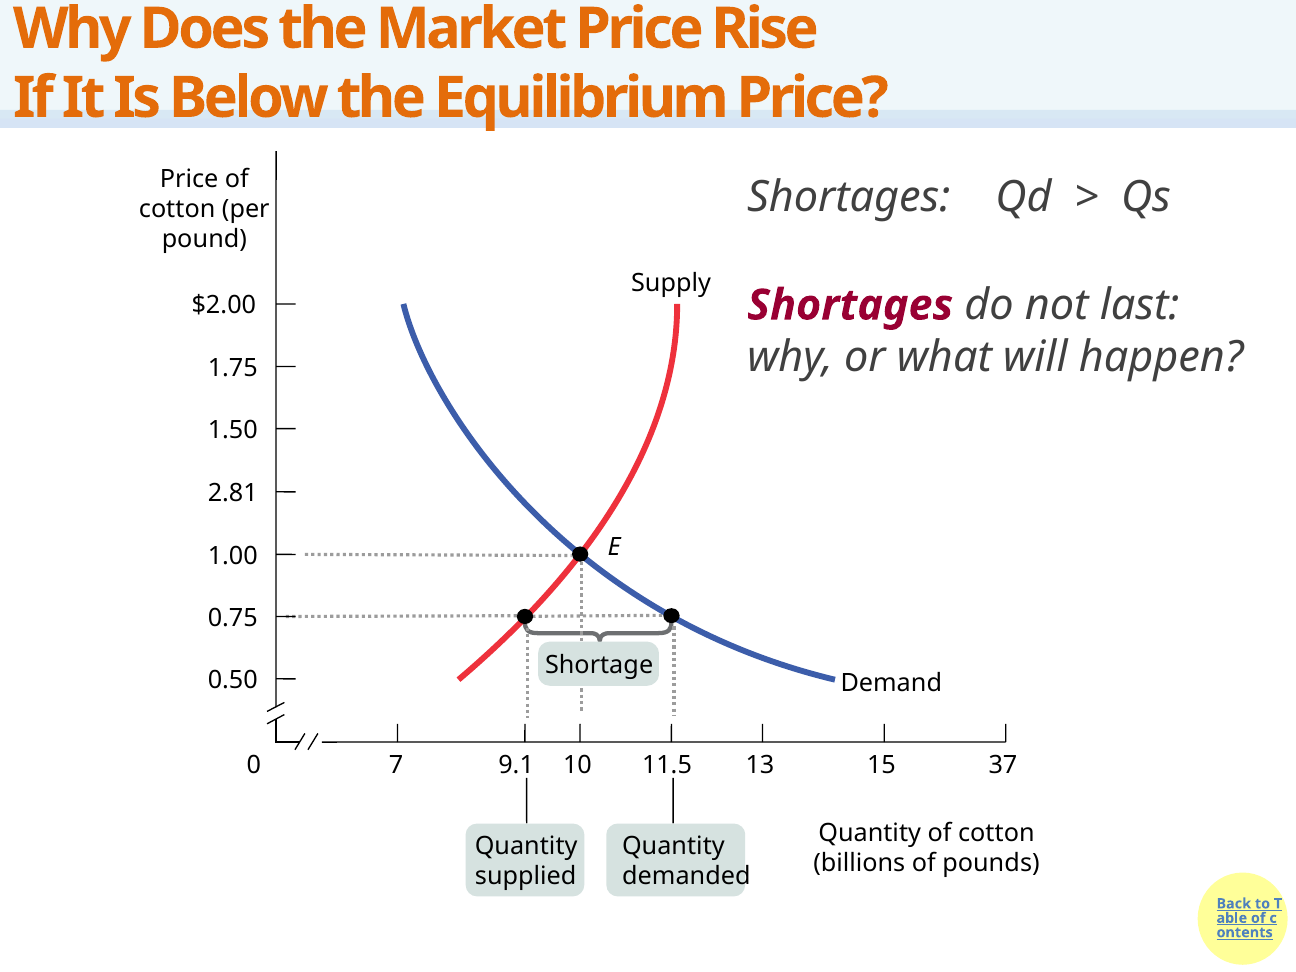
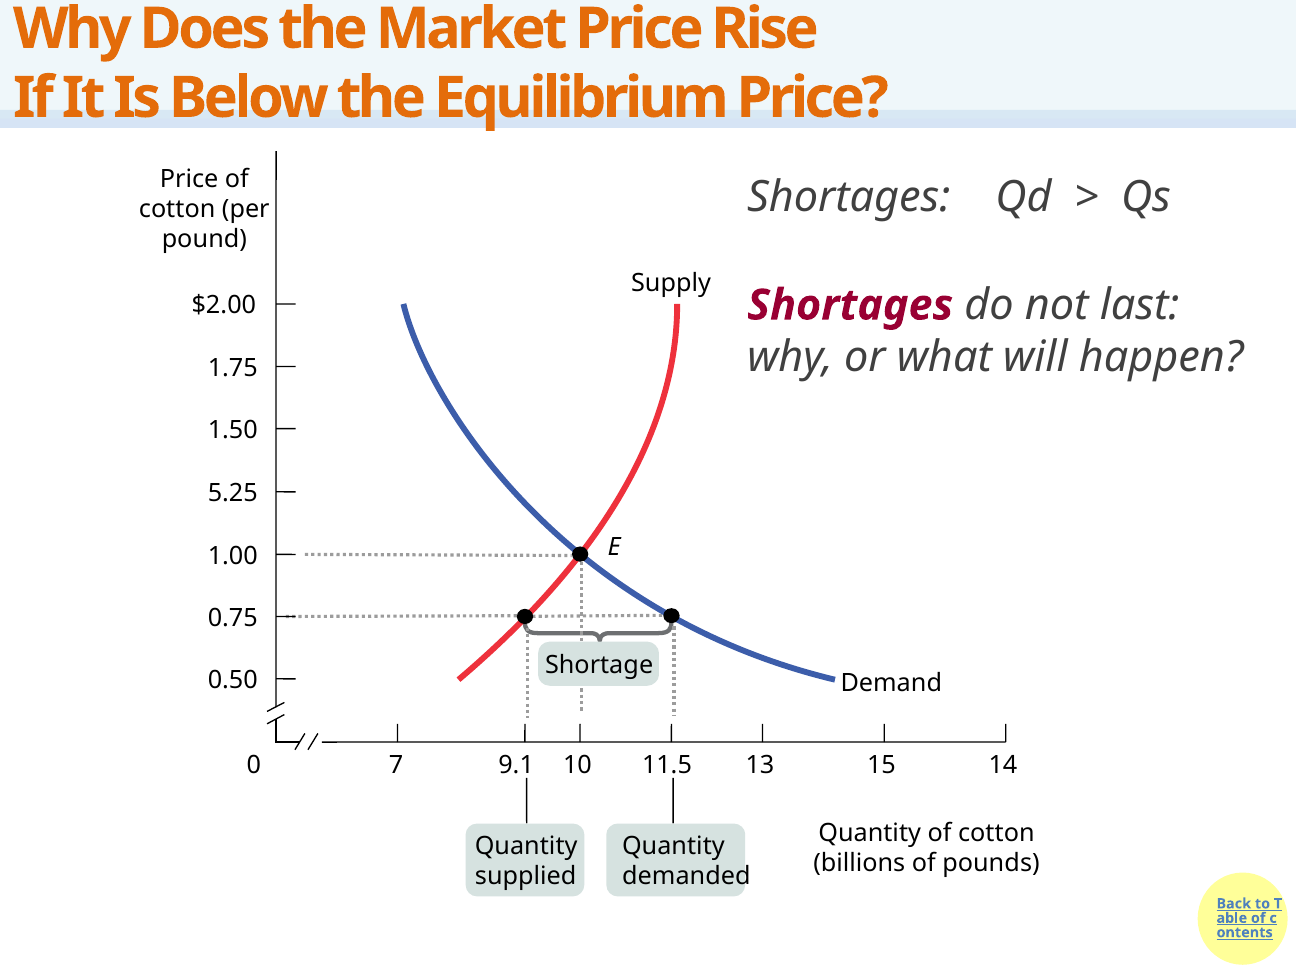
2.81: 2.81 -> 5.25
37: 37 -> 14
